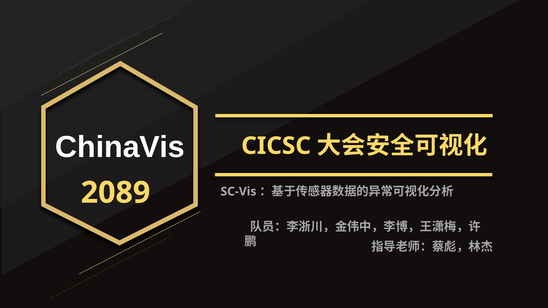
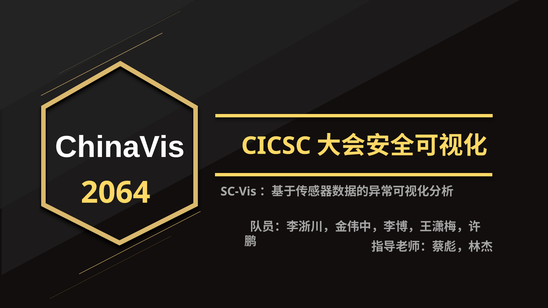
2089: 2089 -> 2064
